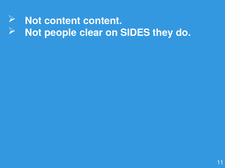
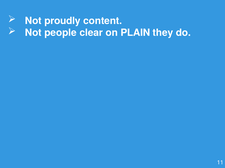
Not content: content -> proudly
SIDES: SIDES -> PLAIN
